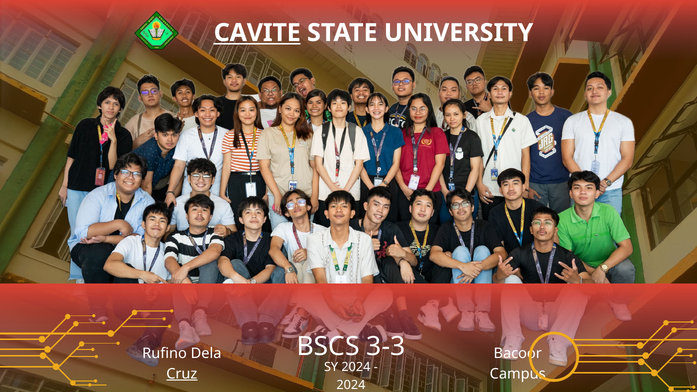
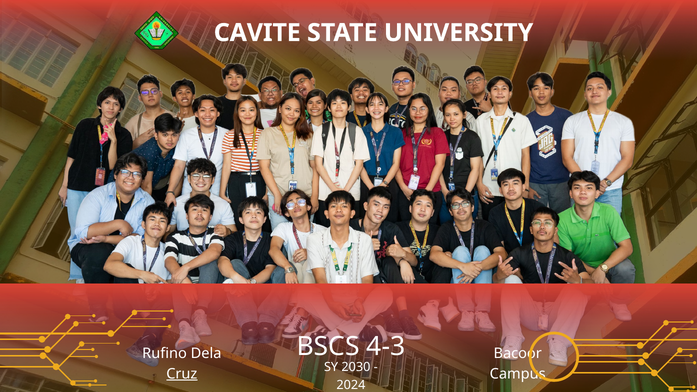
CAVITE underline: present -> none
3-3: 3-3 -> 4-3
SY 2024: 2024 -> 2030
